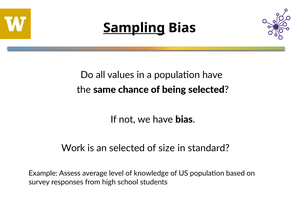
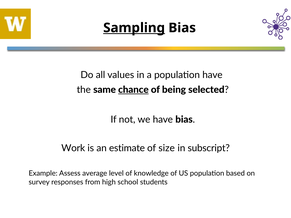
chance underline: none -> present
an selected: selected -> estimate
standard: standard -> subscript
